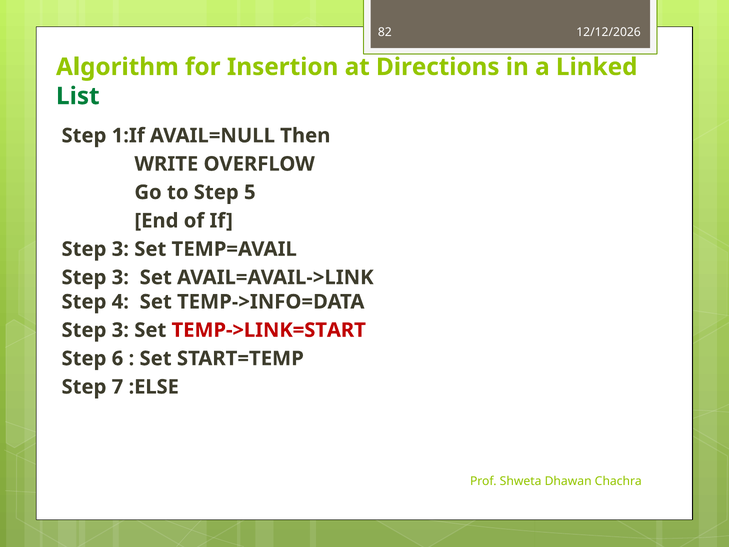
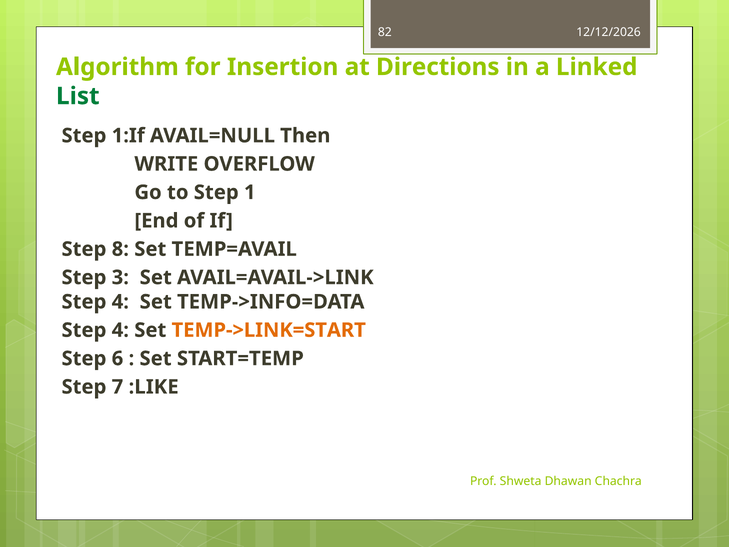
5: 5 -> 1
3 at (120, 249): 3 -> 8
3 at (120, 330): 3 -> 4
TEMP->LINK=START colour: red -> orange
:ELSE: :ELSE -> :LIKE
